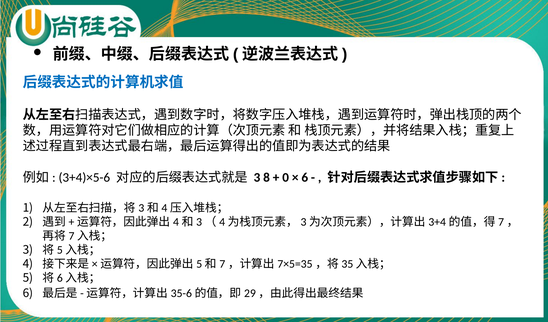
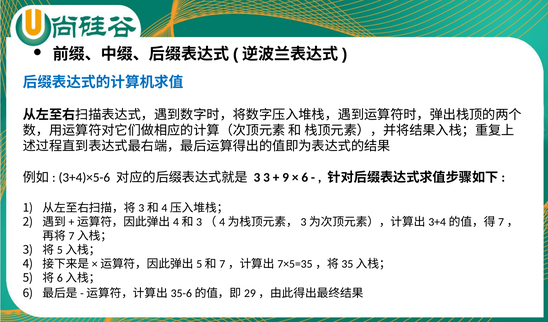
3 8: 8 -> 3
0: 0 -> 9
